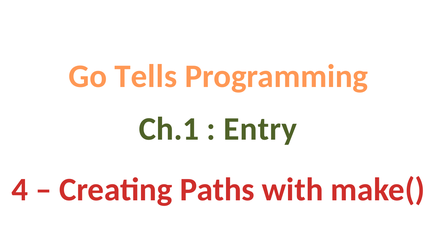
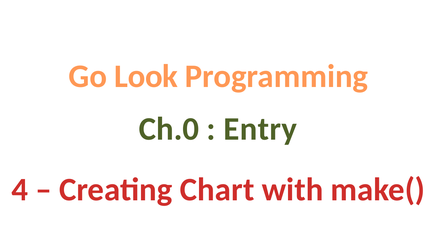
Tells: Tells -> Look
Ch.1: Ch.1 -> Ch.0
Paths: Paths -> Chart
